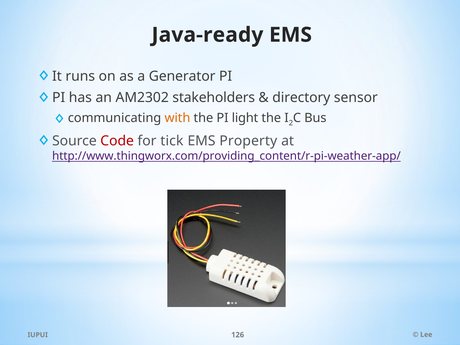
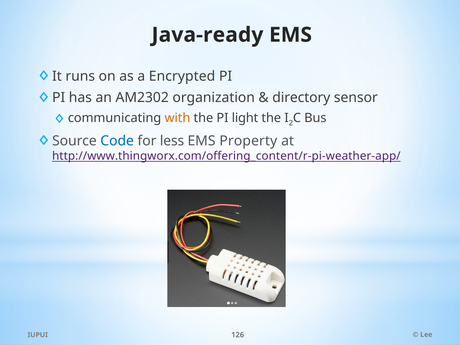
Generator: Generator -> Encrypted
stakeholders: stakeholders -> organization
Code colour: red -> blue
tick: tick -> less
http://www.thingworx.com/providing_content/r-pi-weather-app/: http://www.thingworx.com/providing_content/r-pi-weather-app/ -> http://www.thingworx.com/offering_content/r-pi-weather-app/
